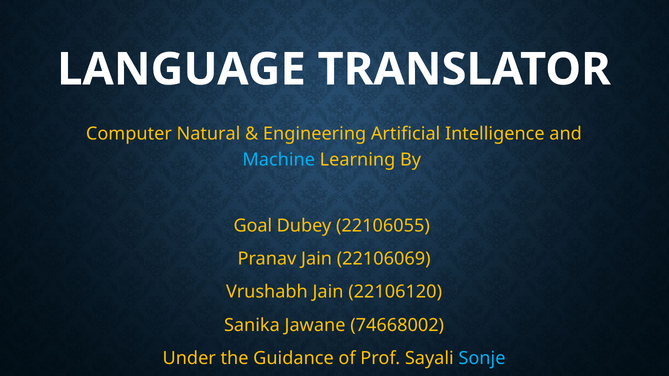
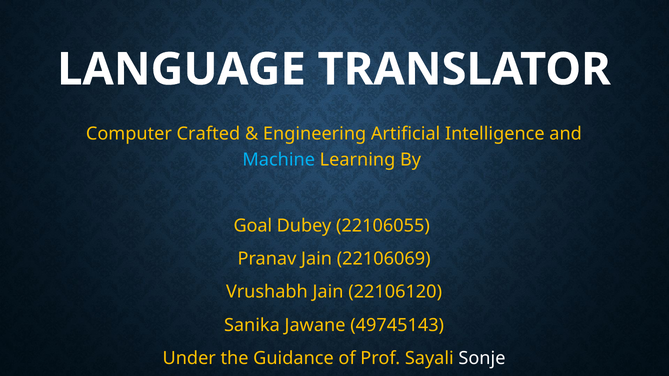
Natural: Natural -> Crafted
74668002: 74668002 -> 49745143
Sonje colour: light blue -> white
